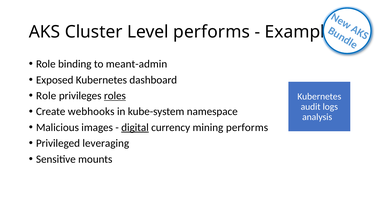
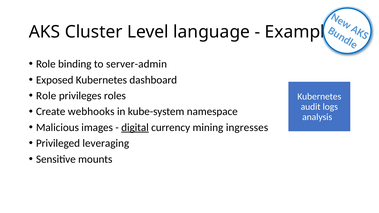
Level performs: performs -> language
meant-admin: meant-admin -> server-admin
roles underline: present -> none
mining performs: performs -> ingresses
